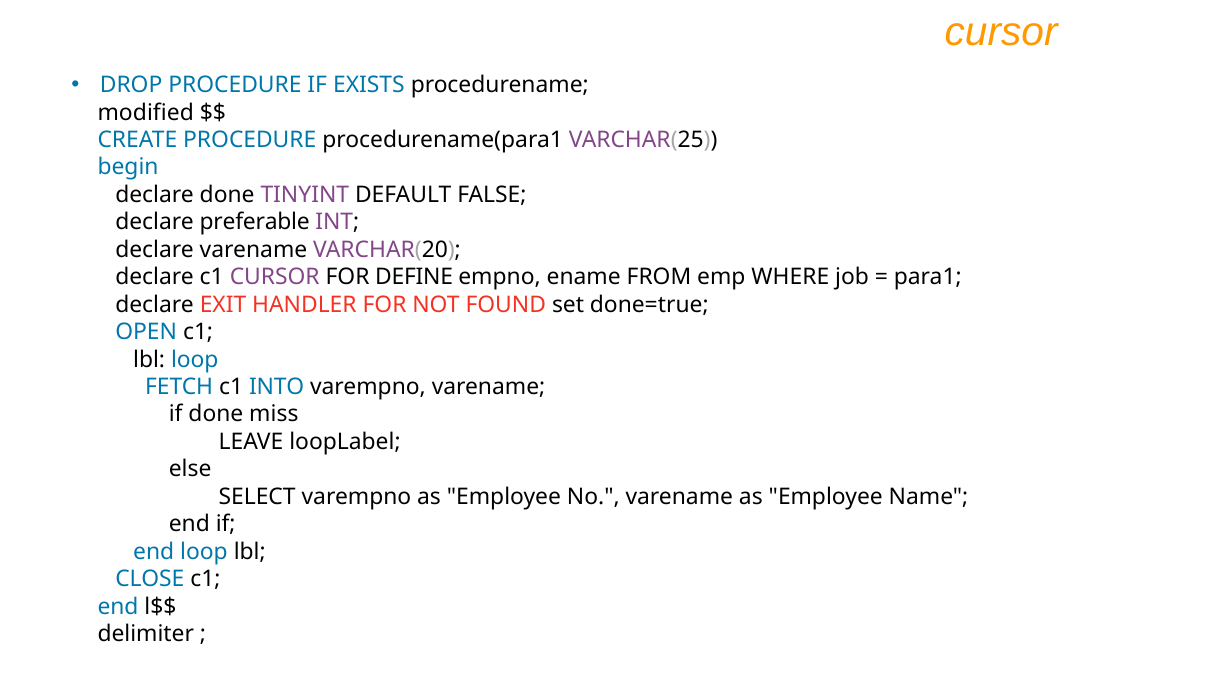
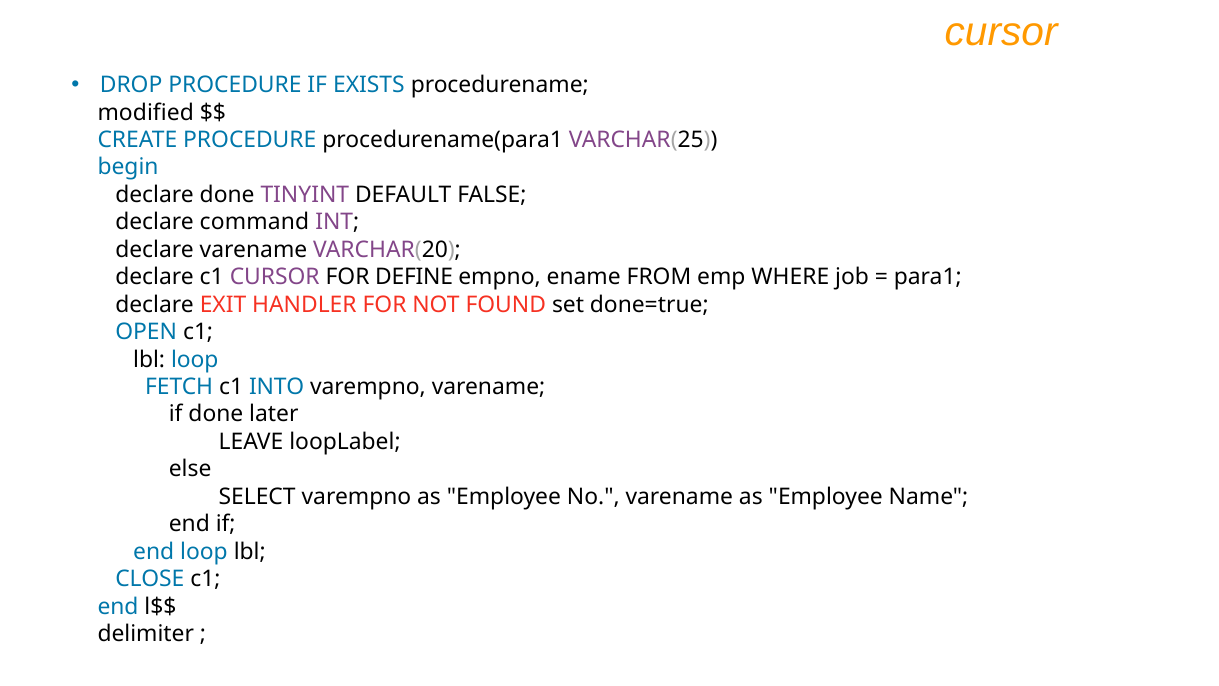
preferable: preferable -> command
miss: miss -> later
